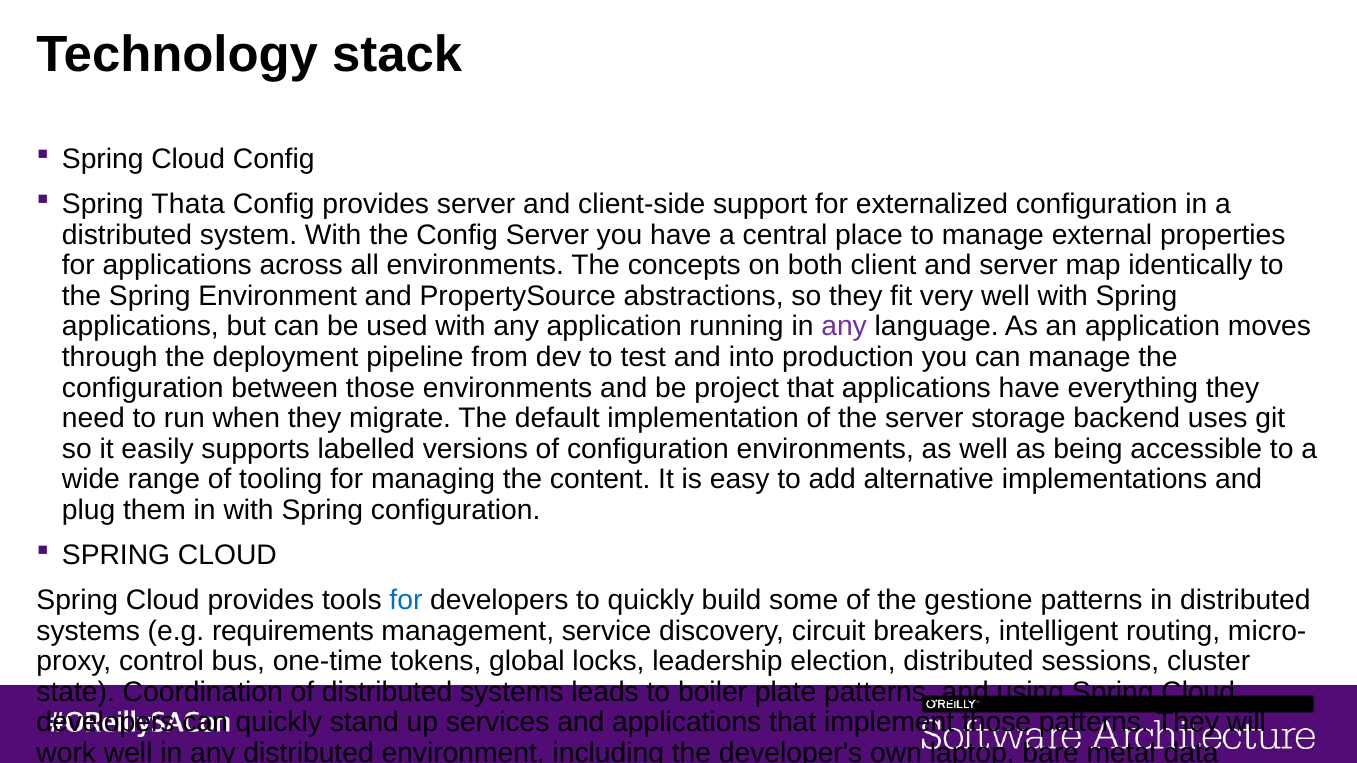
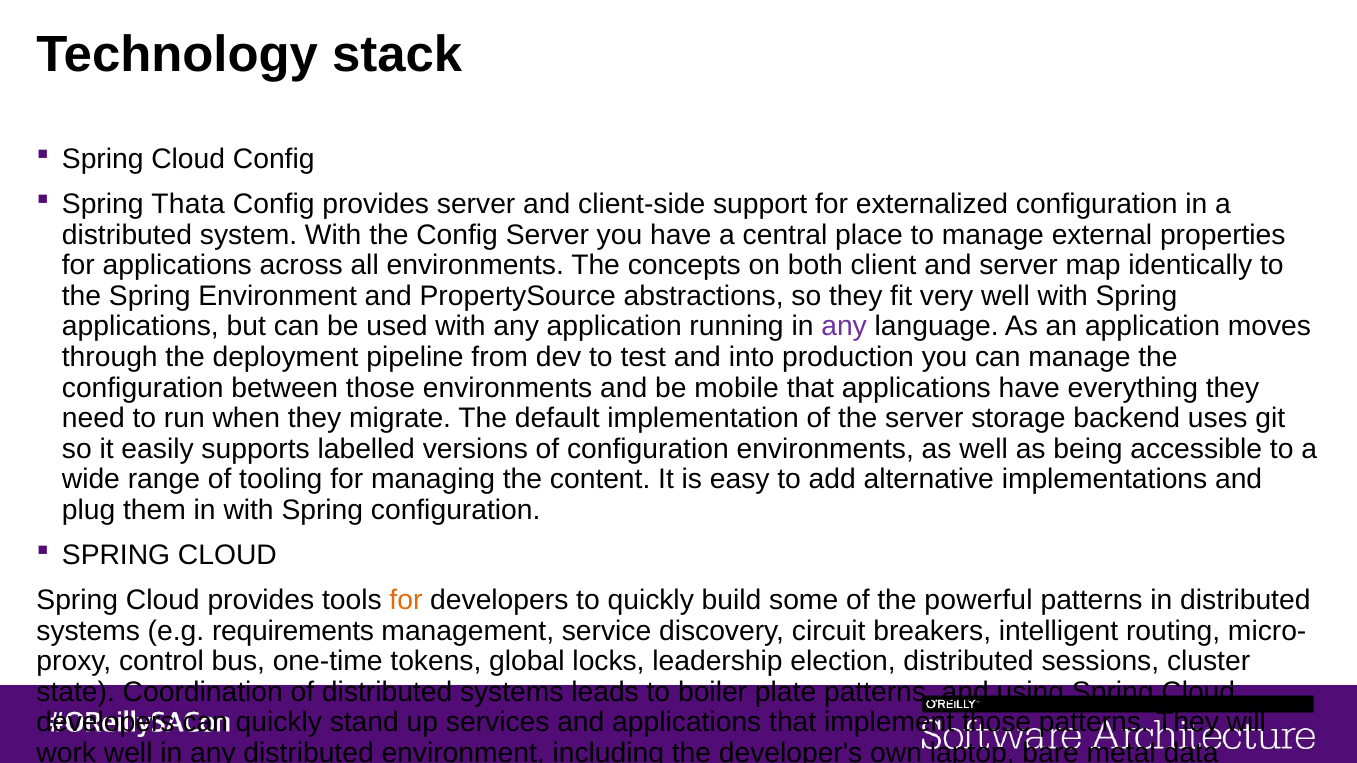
project: project -> mobile
for at (406, 601) colour: blue -> orange
gestione: gestione -> powerful
